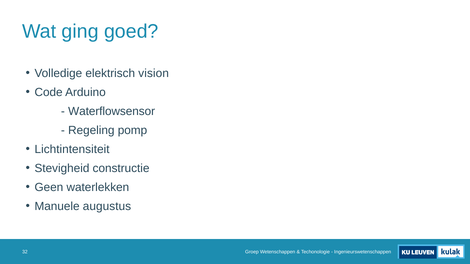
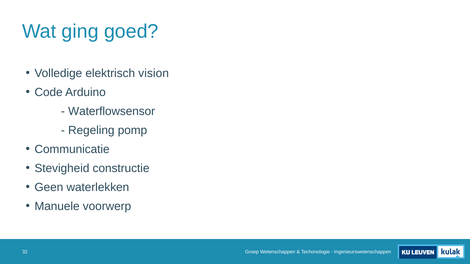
Lichtintensiteit: Lichtintensiteit -> Communicatie
augustus: augustus -> voorwerp
